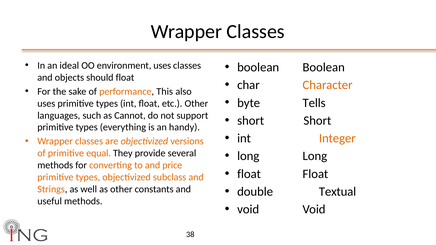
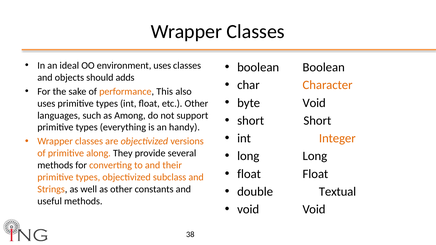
should float: float -> adds
byte Tells: Tells -> Void
Cannot: Cannot -> Among
equal: equal -> along
price: price -> their
